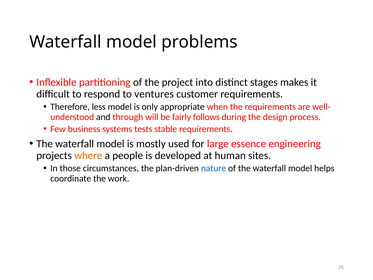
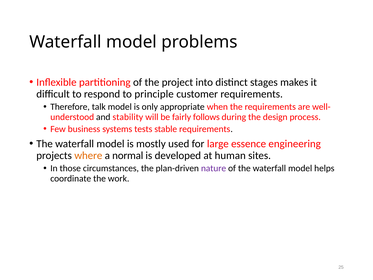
ventures: ventures -> principle
less: less -> talk
through: through -> stability
people: people -> normal
nature colour: blue -> purple
